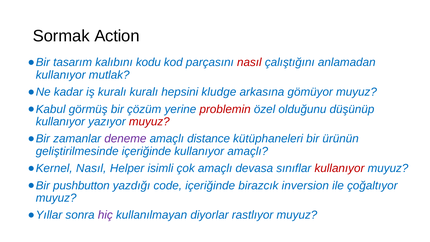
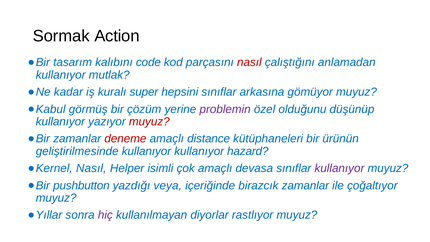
kodu: kodu -> code
kuralı kuralı: kuralı -> super
hepsini kludge: kludge -> sınıflar
problemin colour: red -> purple
deneme colour: purple -> red
geliştirilmesinde içeriğinde: içeriğinde -> kullanıyor
kullanıyor amaçlı: amaçlı -> hazard
kullanıyor at (339, 168) colour: red -> purple
code: code -> veya
birazcık inversion: inversion -> zamanlar
